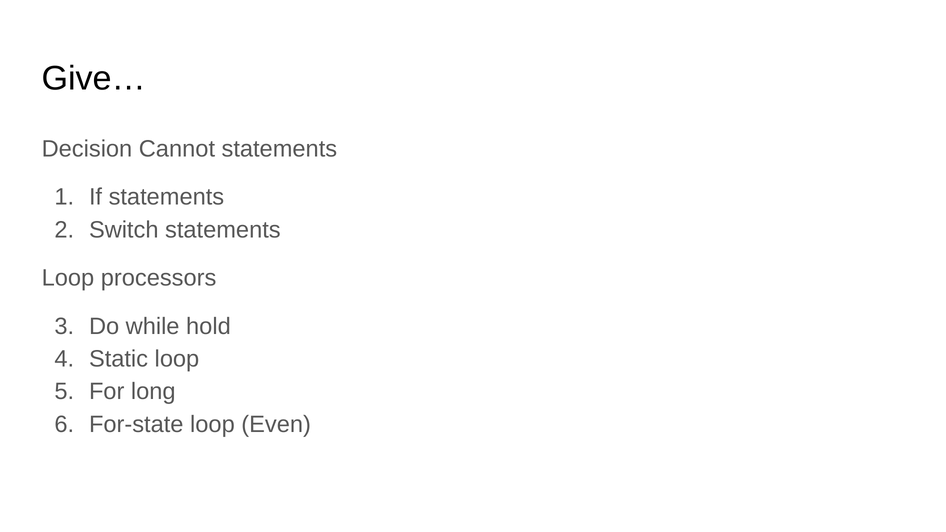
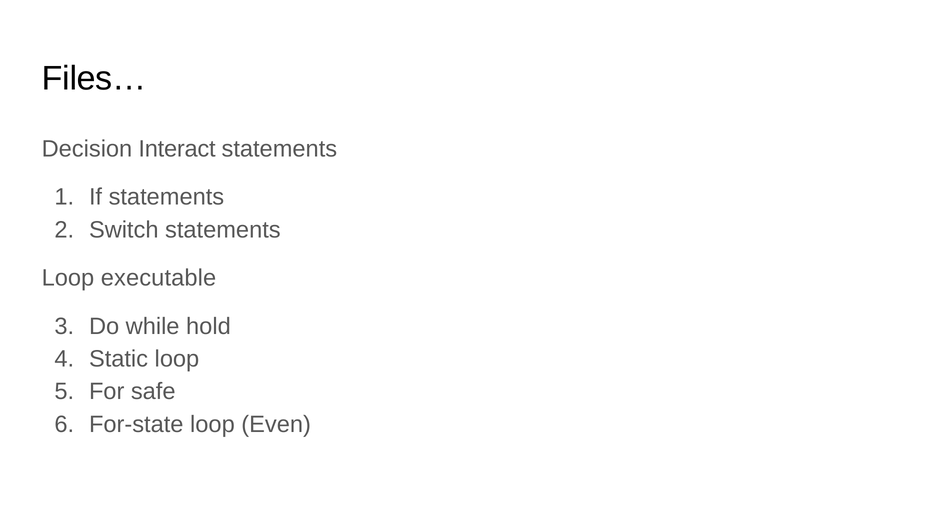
Give…: Give… -> Files…
Cannot: Cannot -> Interact
processors: processors -> executable
long: long -> safe
